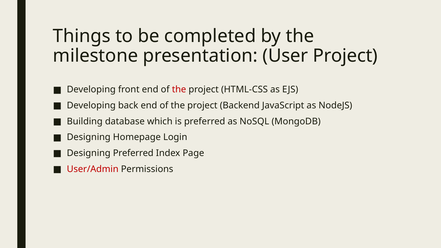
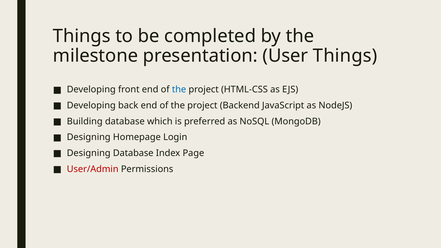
User Project: Project -> Things
the at (179, 90) colour: red -> blue
Designing Preferred: Preferred -> Database
